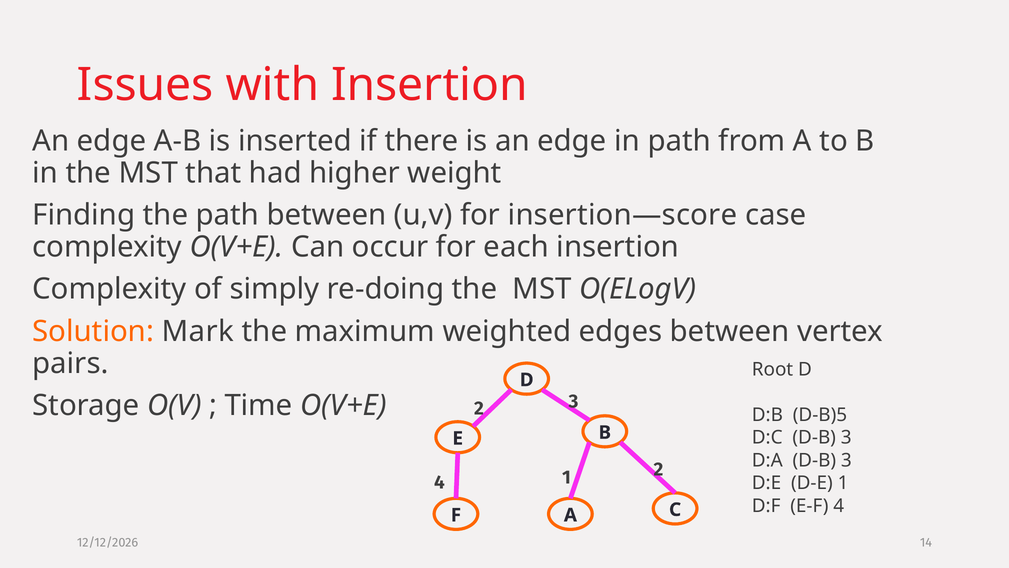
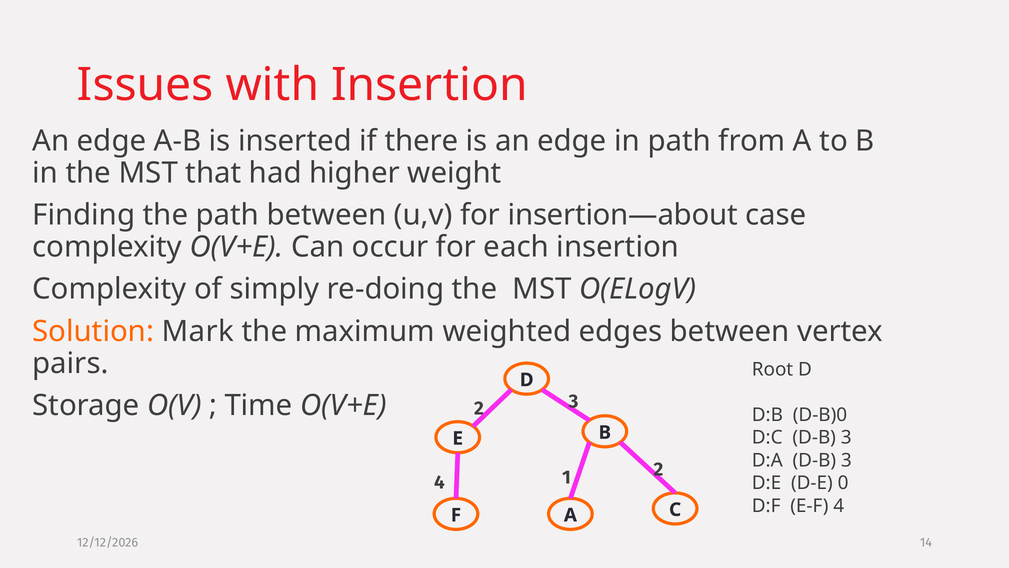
insertion—score: insertion—score -> insertion—about
D-B)5: D-B)5 -> D-B)0
D-E 1: 1 -> 0
